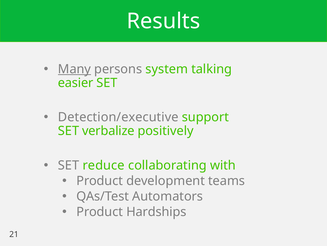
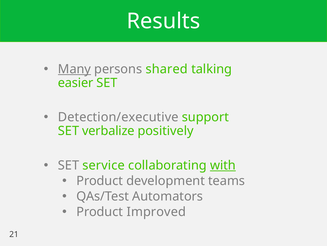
system: system -> shared
reduce: reduce -> service
with underline: none -> present
Hardships: Hardships -> Improved
